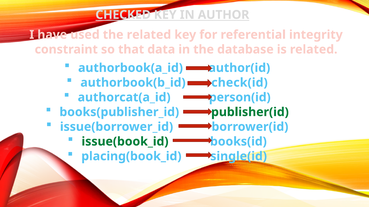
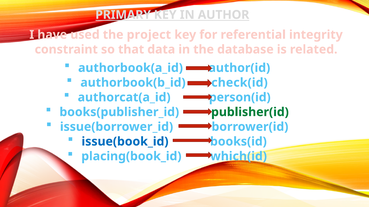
CHECKED: CHECKED -> PRIMARY
the related: related -> project
issue(book_id colour: green -> blue
single(id: single(id -> which(id
